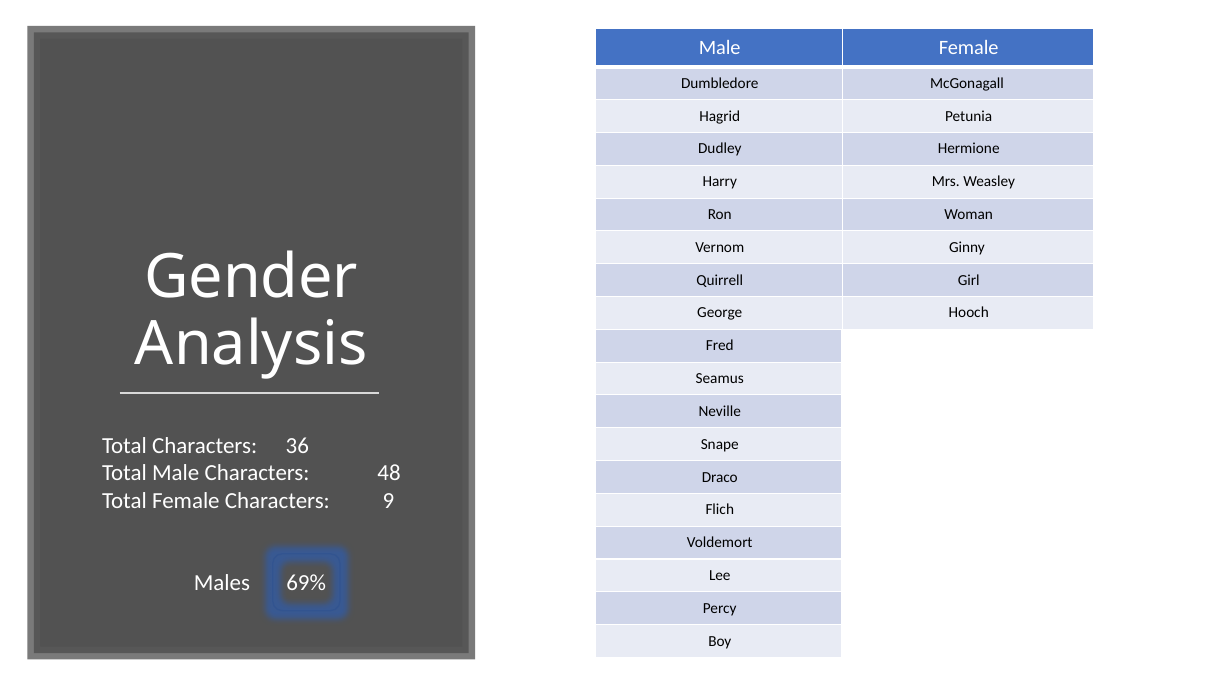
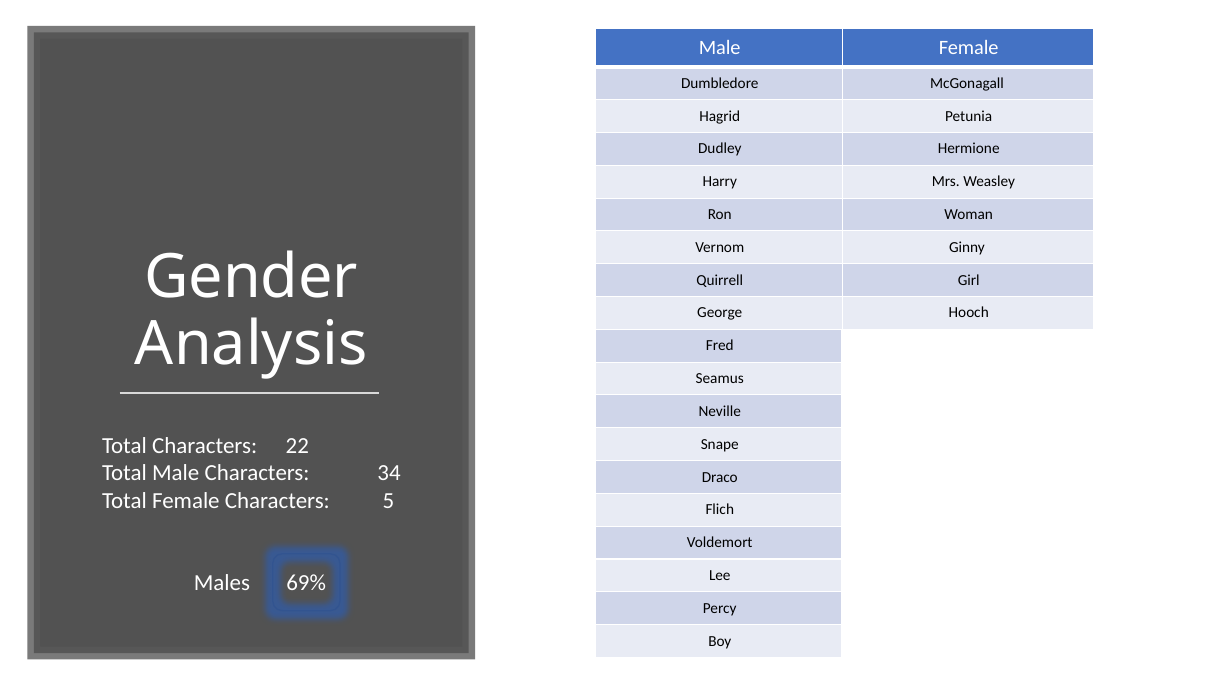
36: 36 -> 22
48: 48 -> 34
9: 9 -> 5
